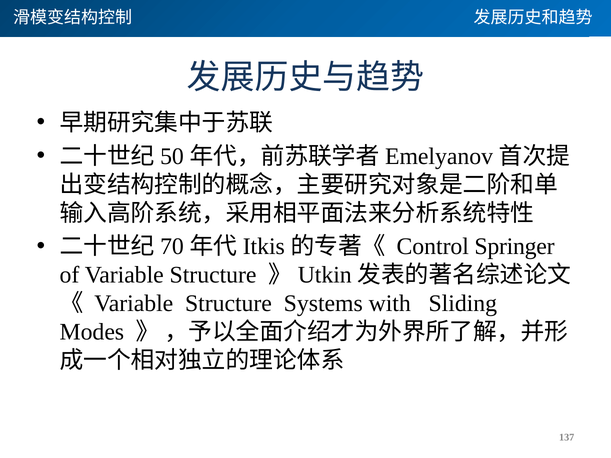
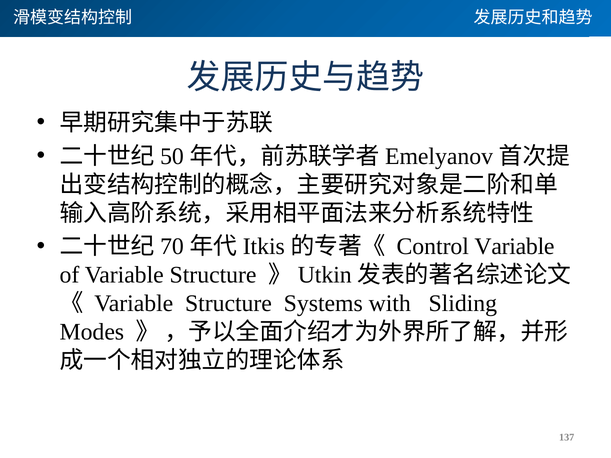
Control Springer: Springer -> Variable
